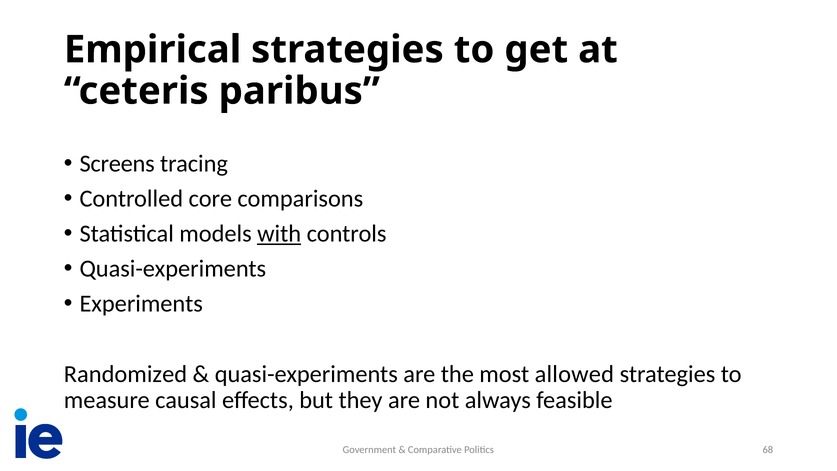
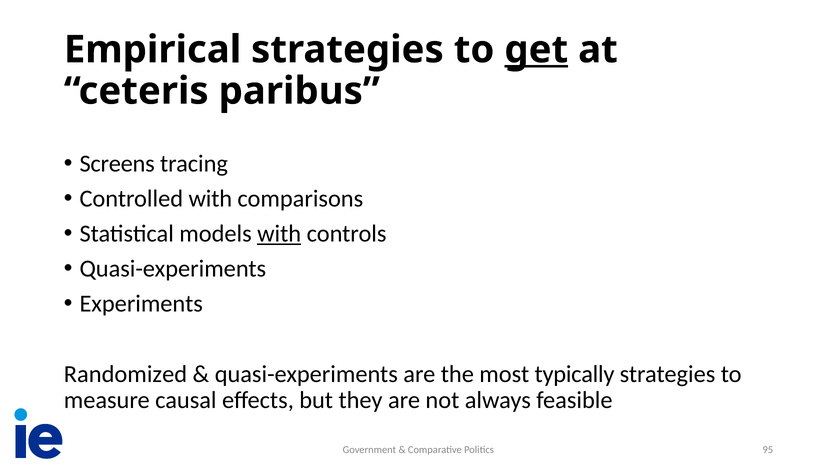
get underline: none -> present
Controlled core: core -> with
allowed: allowed -> typically
68: 68 -> 95
